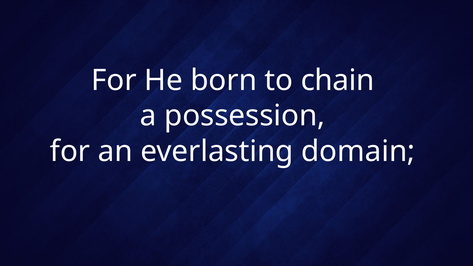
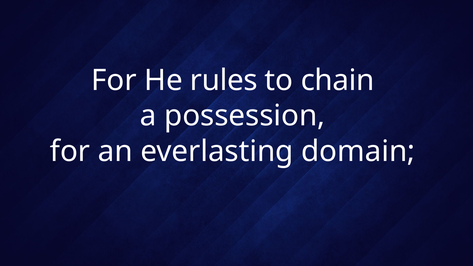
born: born -> rules
